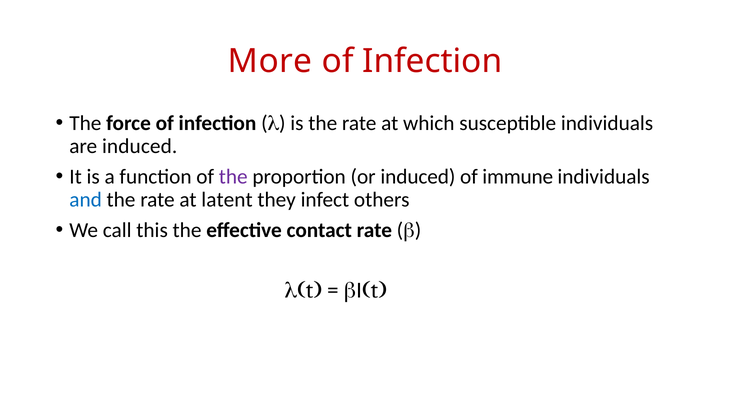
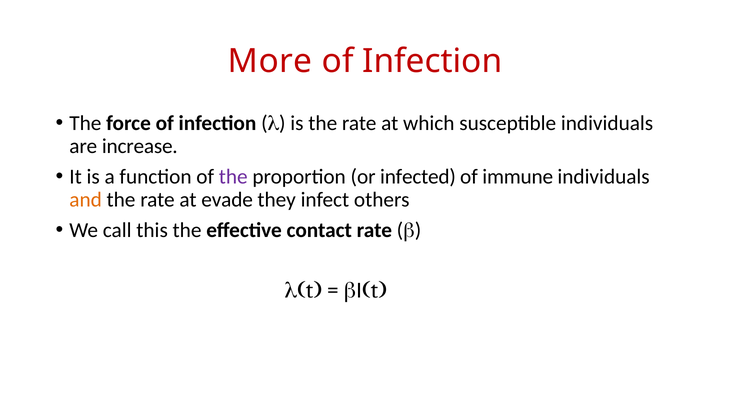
are induced: induced -> increase
or induced: induced -> infected
and colour: blue -> orange
latent: latent -> evade
